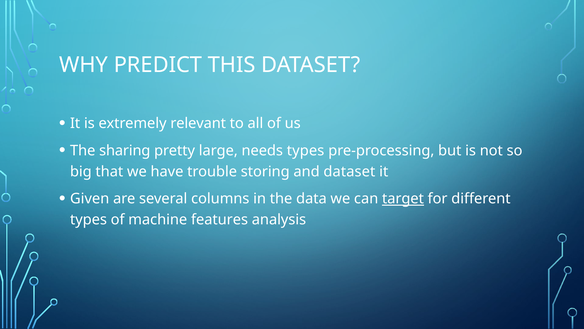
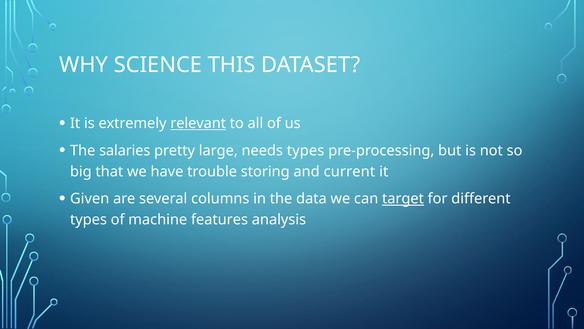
PREDICT: PREDICT -> SCIENCE
relevant underline: none -> present
sharing: sharing -> salaries
and dataset: dataset -> current
